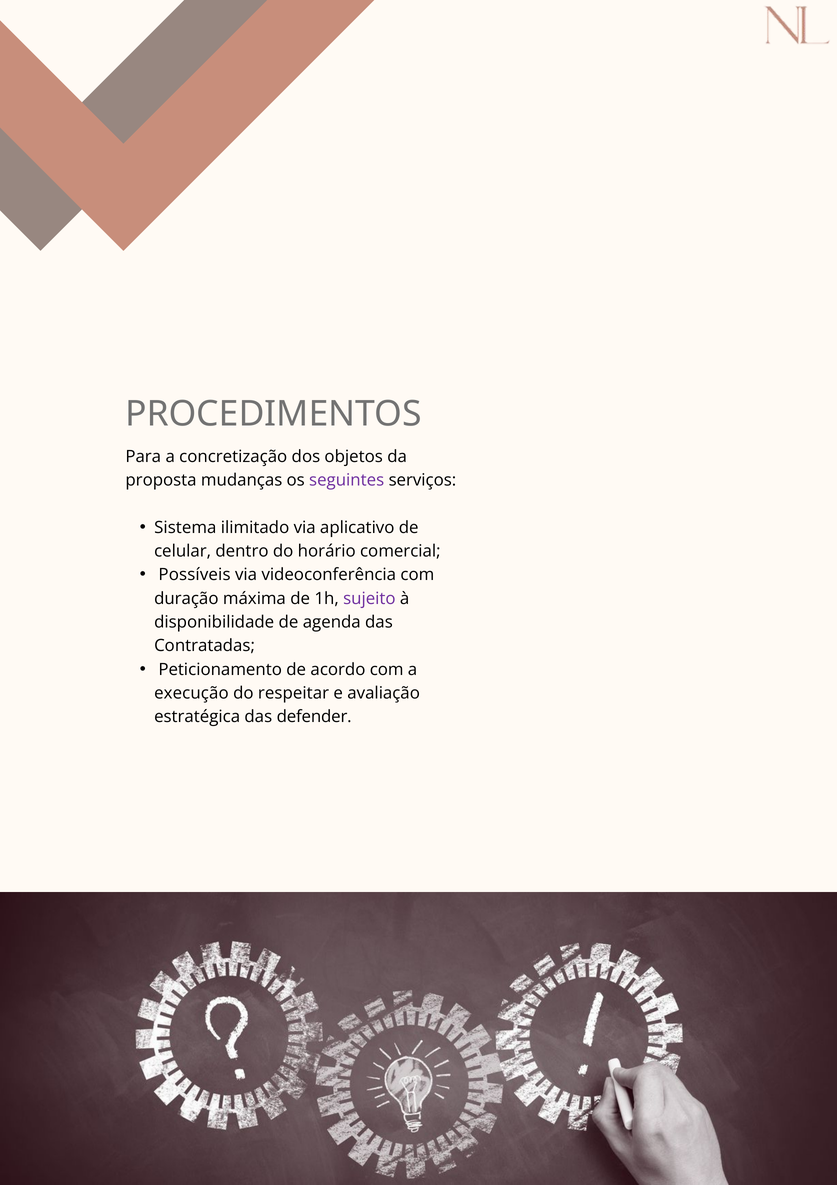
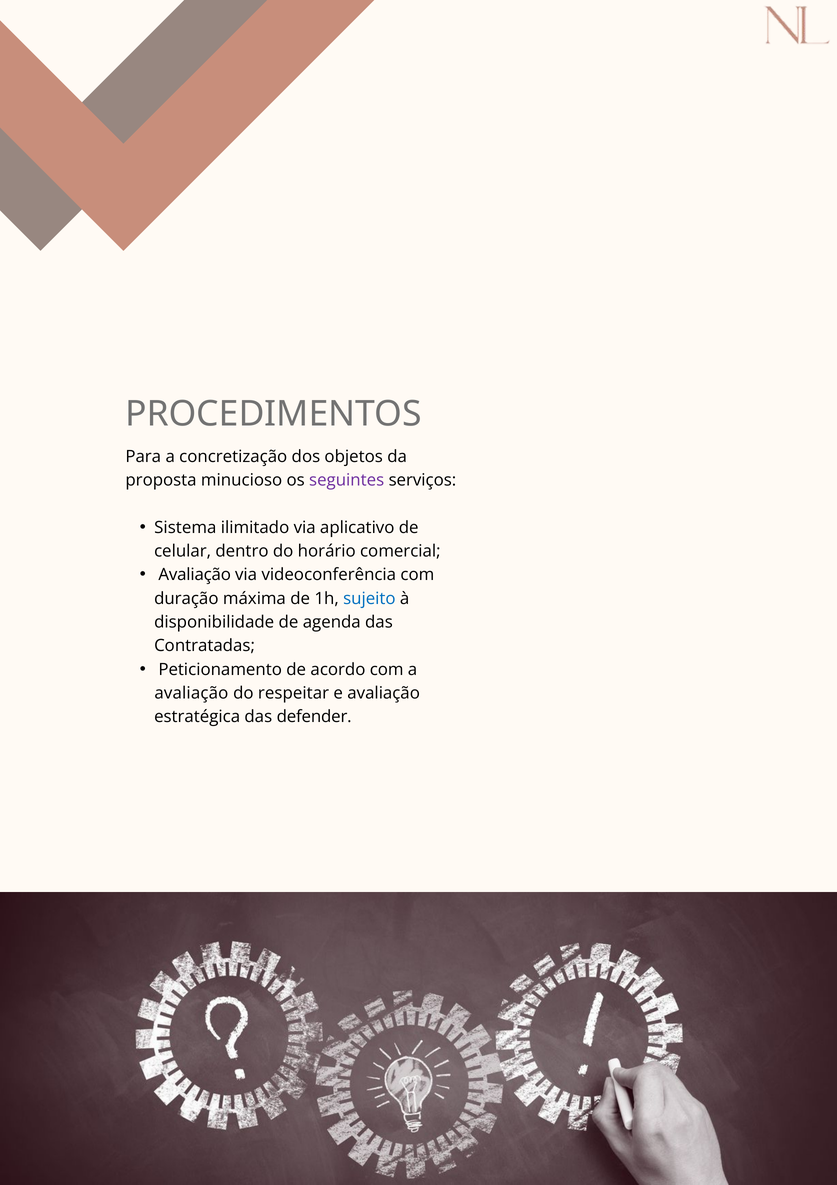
mudanças: mudanças -> minucioso
Possíveis at (195, 575): Possíveis -> Avaliação
sujeito colour: purple -> blue
execução at (191, 693): execução -> avaliação
